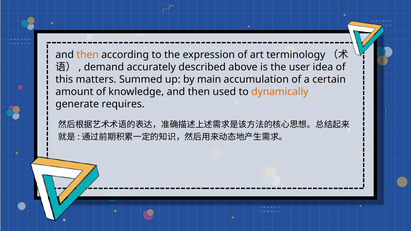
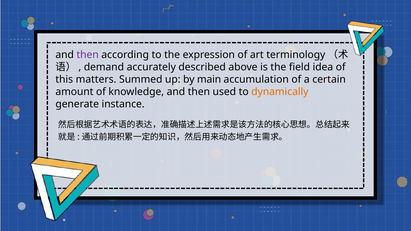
then at (88, 55) colour: orange -> purple
user: user -> field
requires: requires -> instance
